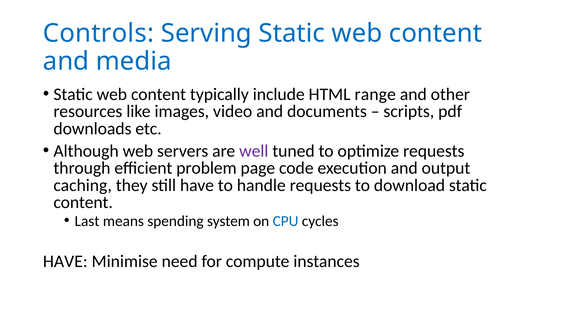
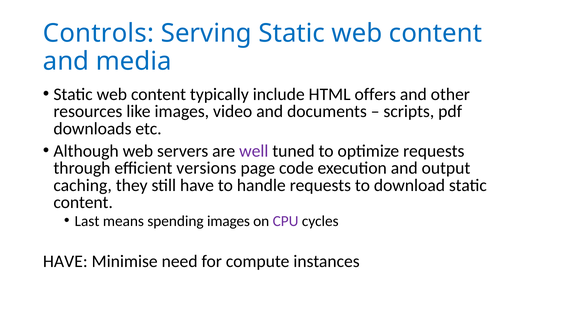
range: range -> offers
problem: problem -> versions
spending system: system -> images
CPU colour: blue -> purple
